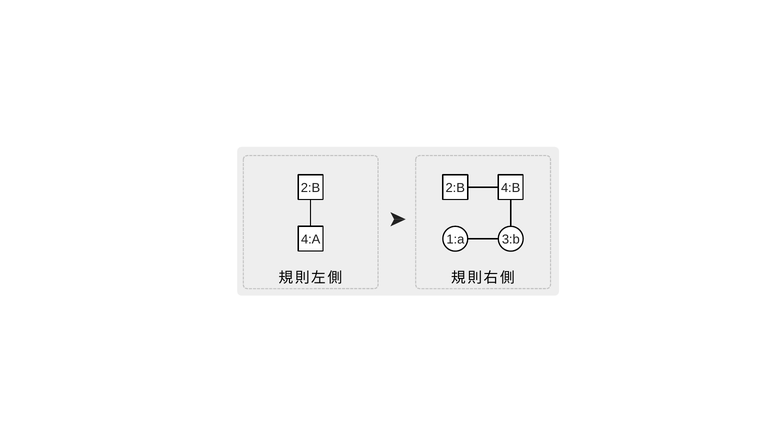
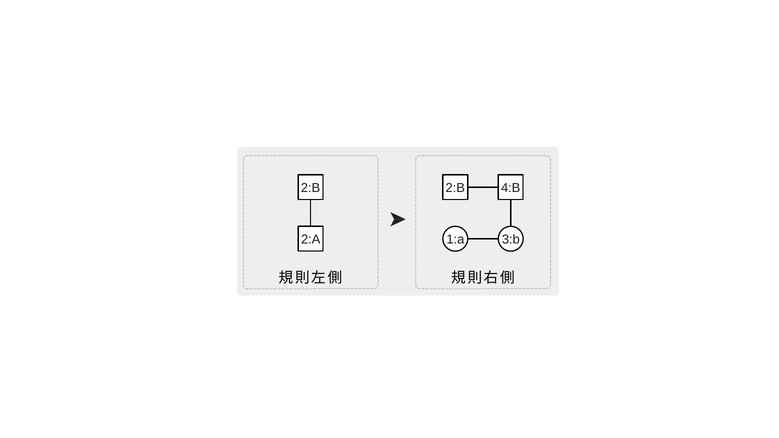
4:A: 4:A -> 2:A
